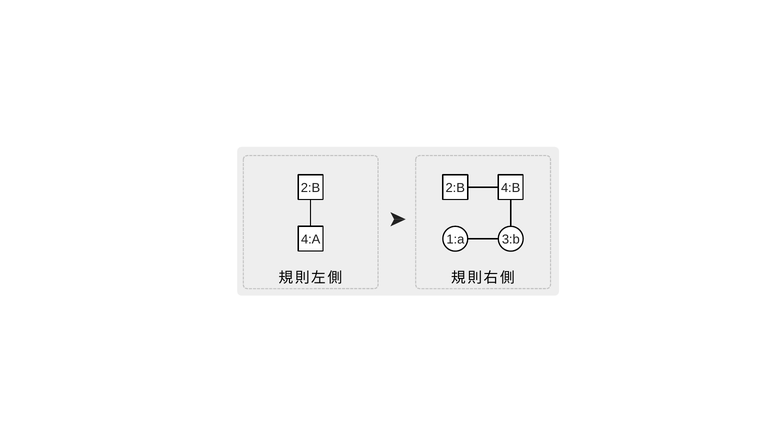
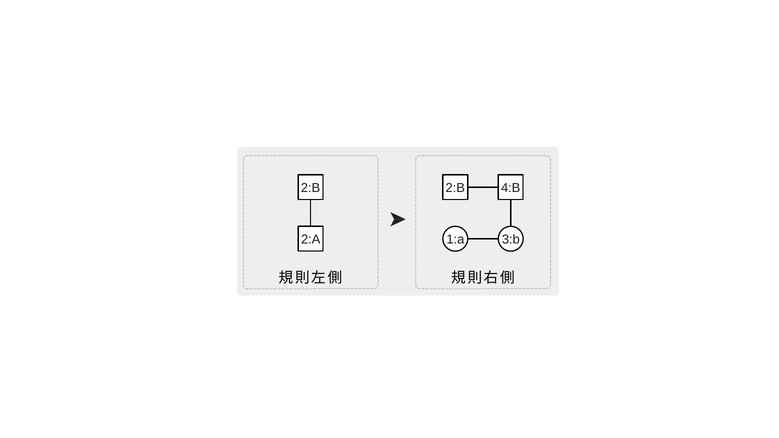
4:A: 4:A -> 2:A
